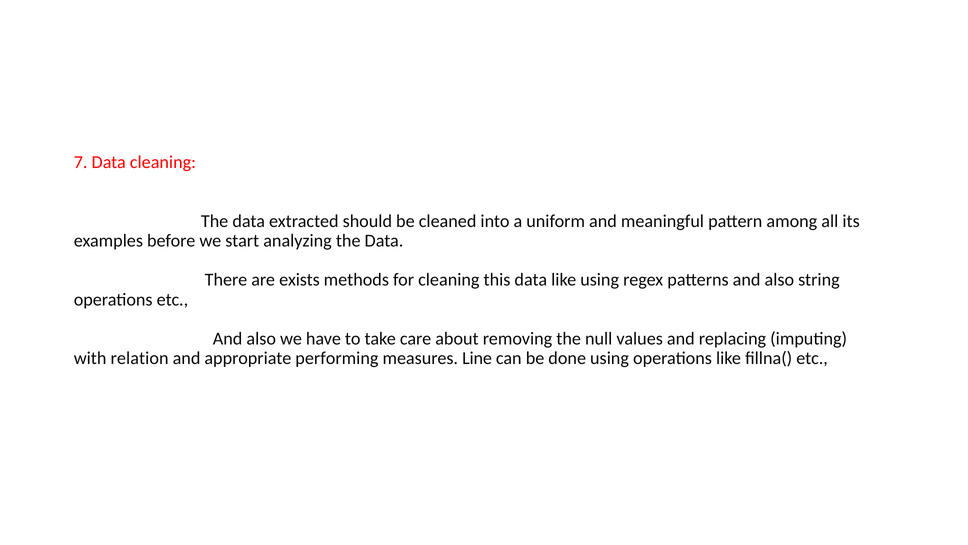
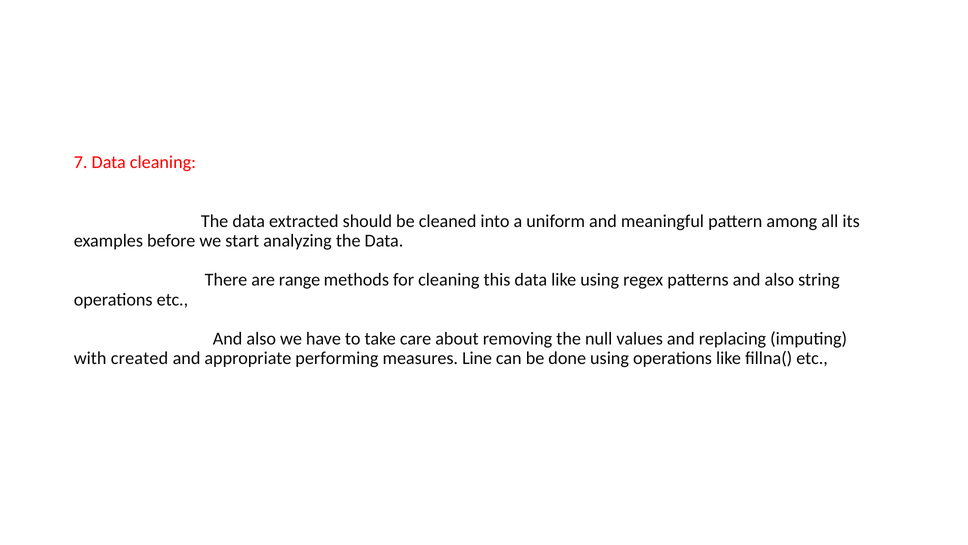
exists: exists -> range
relation: relation -> created
